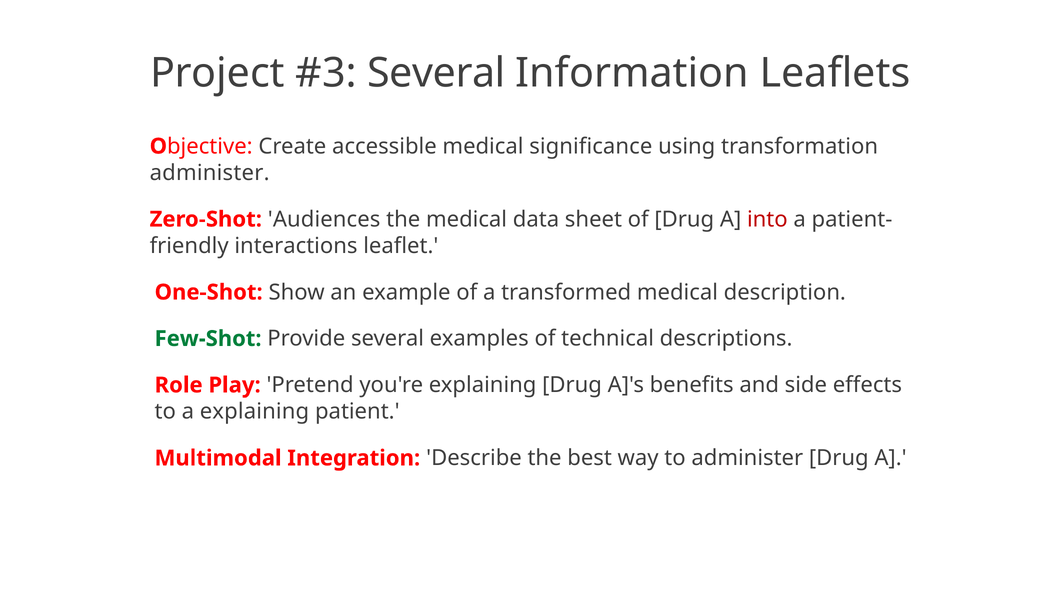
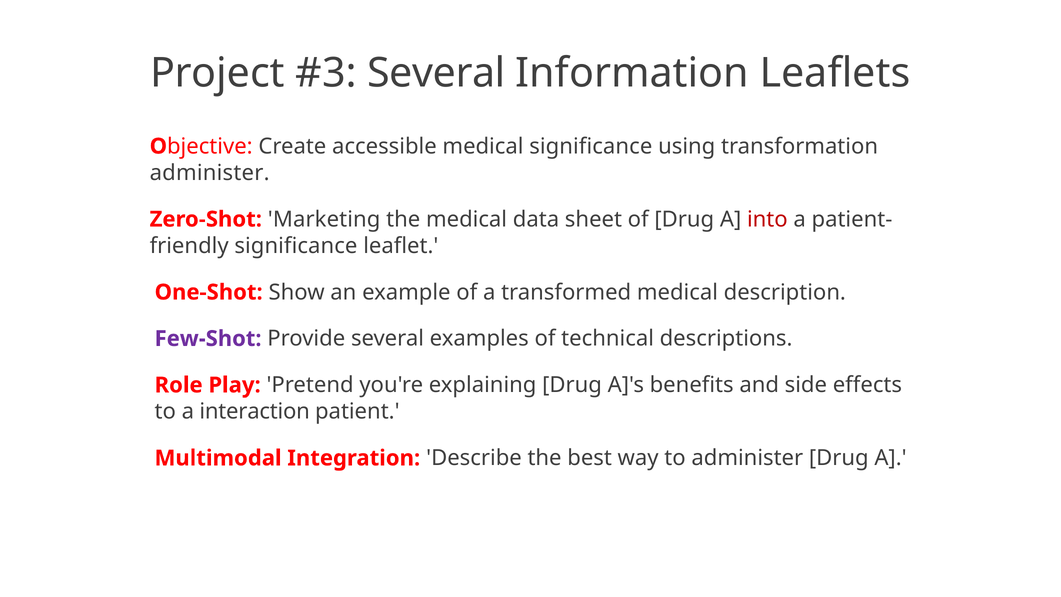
Audiences: Audiences -> Marketing
interactions at (296, 246): interactions -> significance
Few-Shot colour: green -> purple
a explaining: explaining -> interaction
